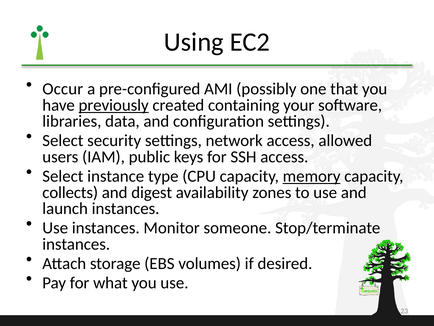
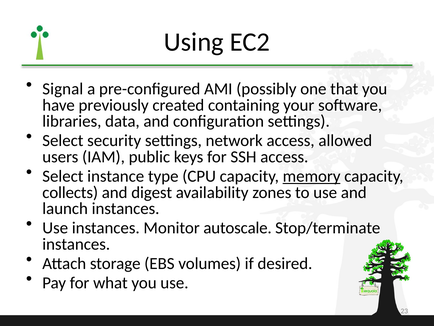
Occur: Occur -> Signal
previously underline: present -> none
someone: someone -> autoscale
